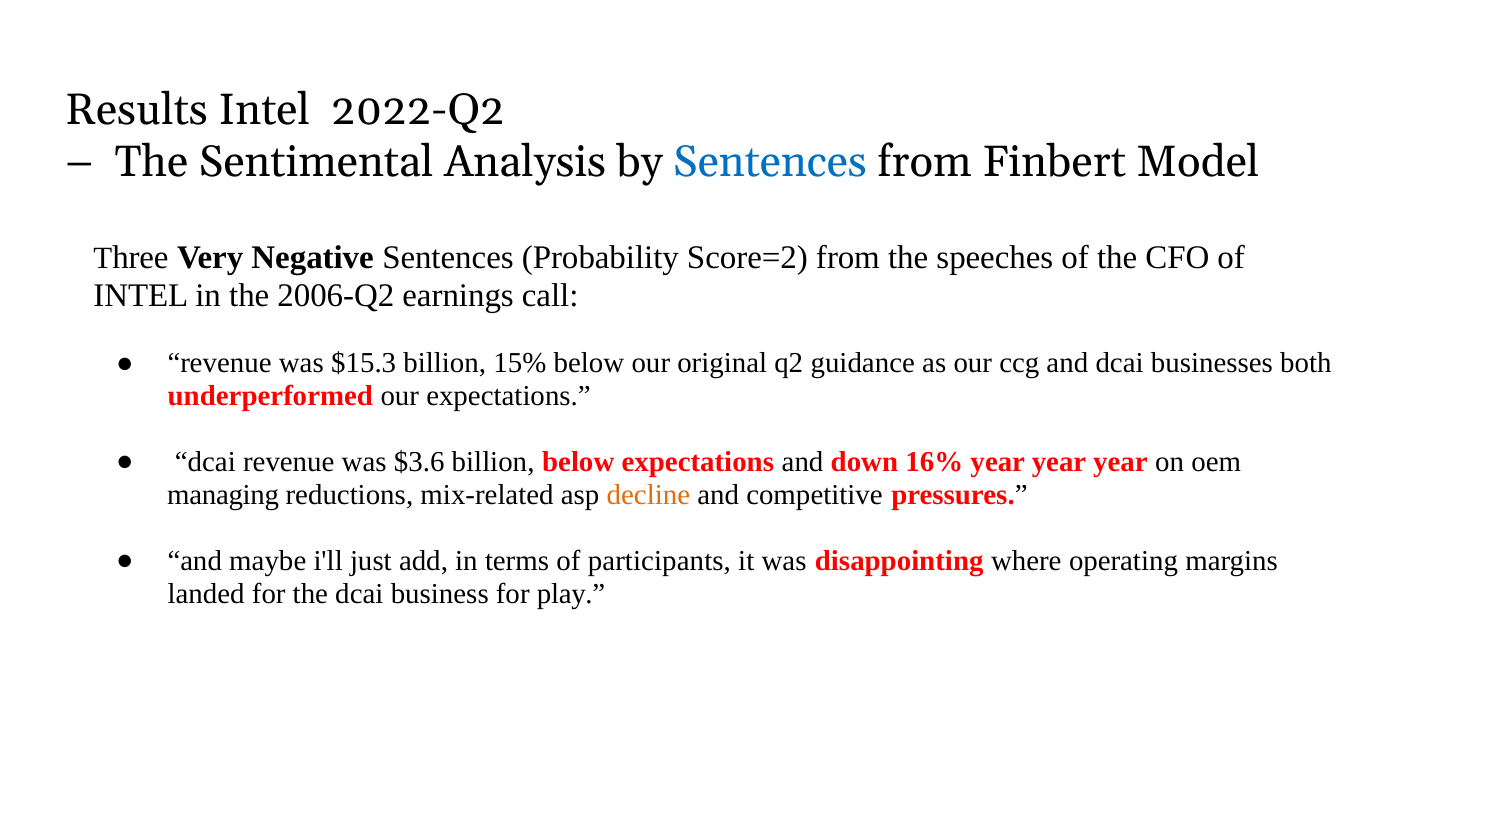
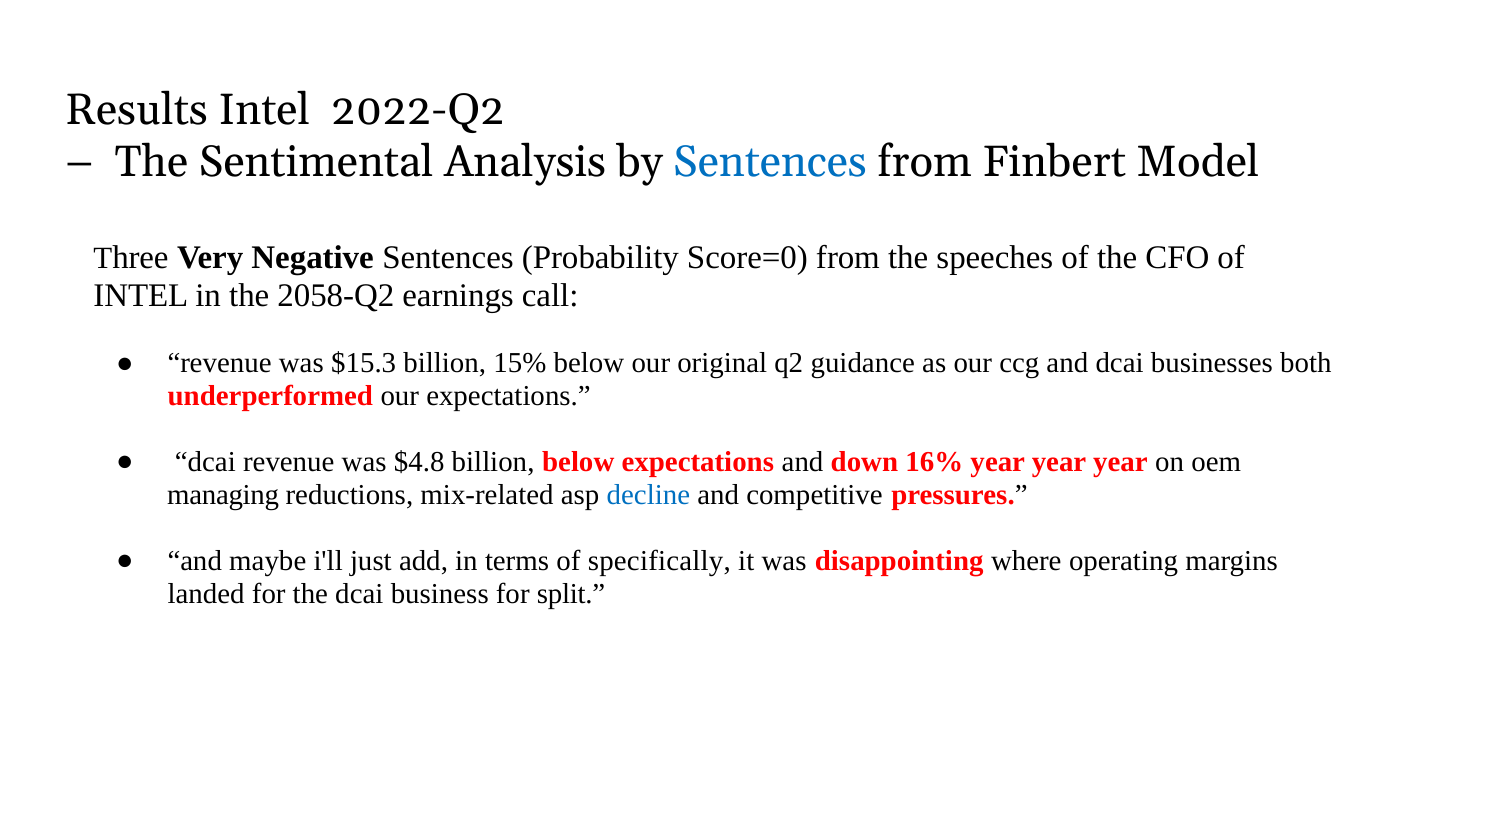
Score=2: Score=2 -> Score=0
2006-Q2: 2006-Q2 -> 2058-Q2
$3.6: $3.6 -> $4.8
decline colour: orange -> blue
participants: participants -> specifically
play: play -> split
